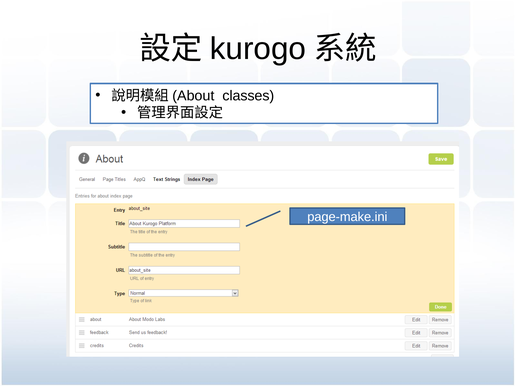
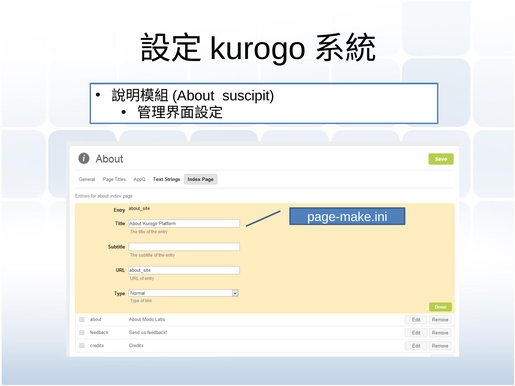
classes: classes -> suscipit
